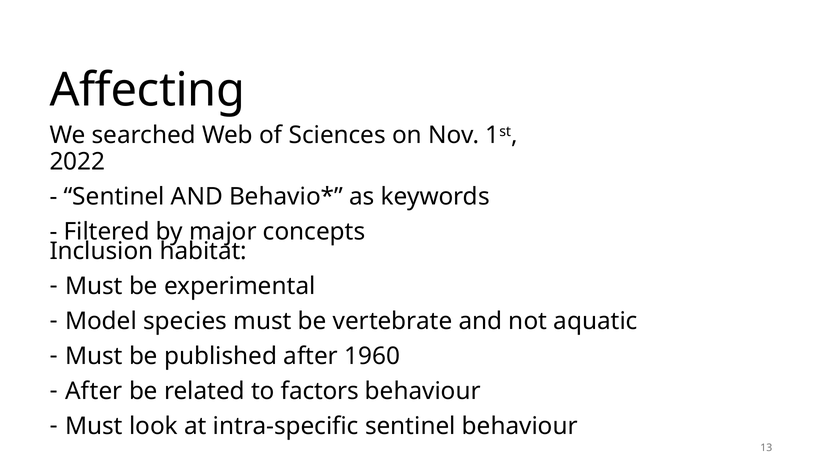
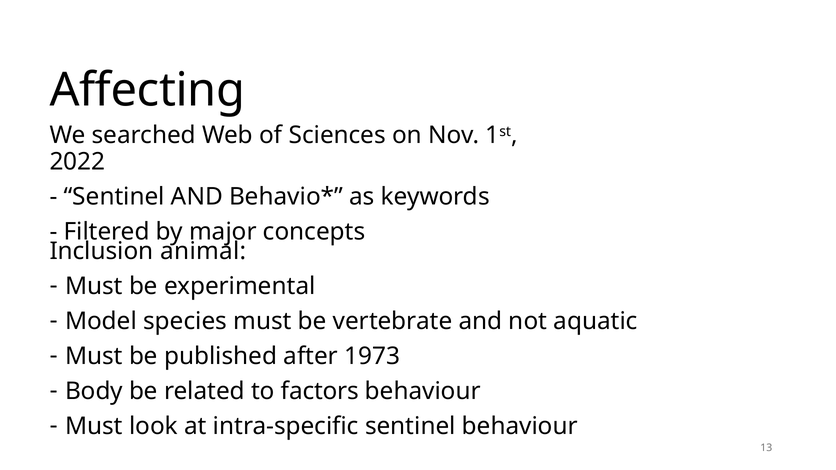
habitat: habitat -> animal
1960: 1960 -> 1973
After at (94, 392): After -> Body
